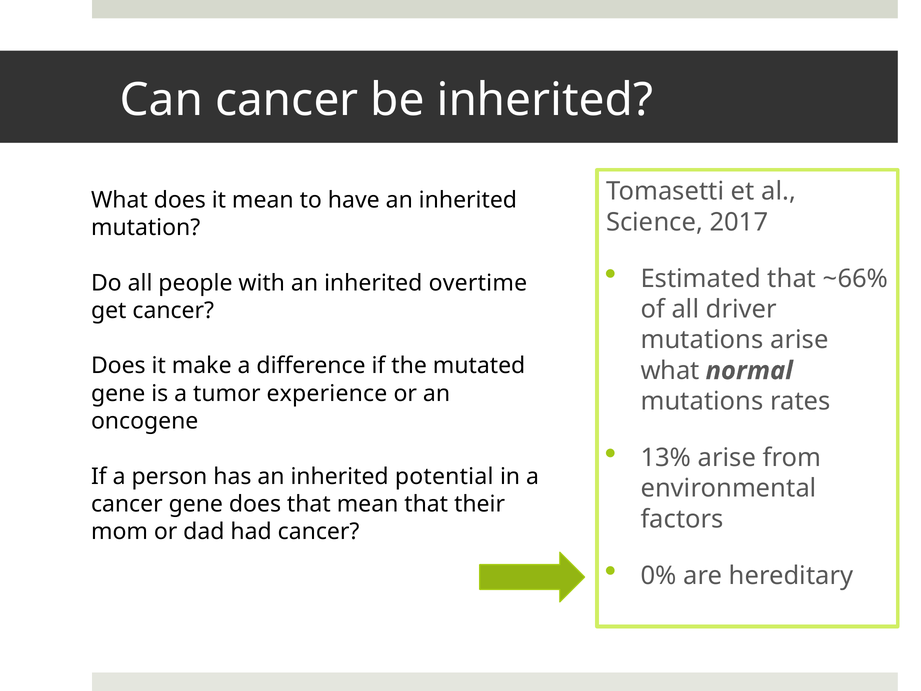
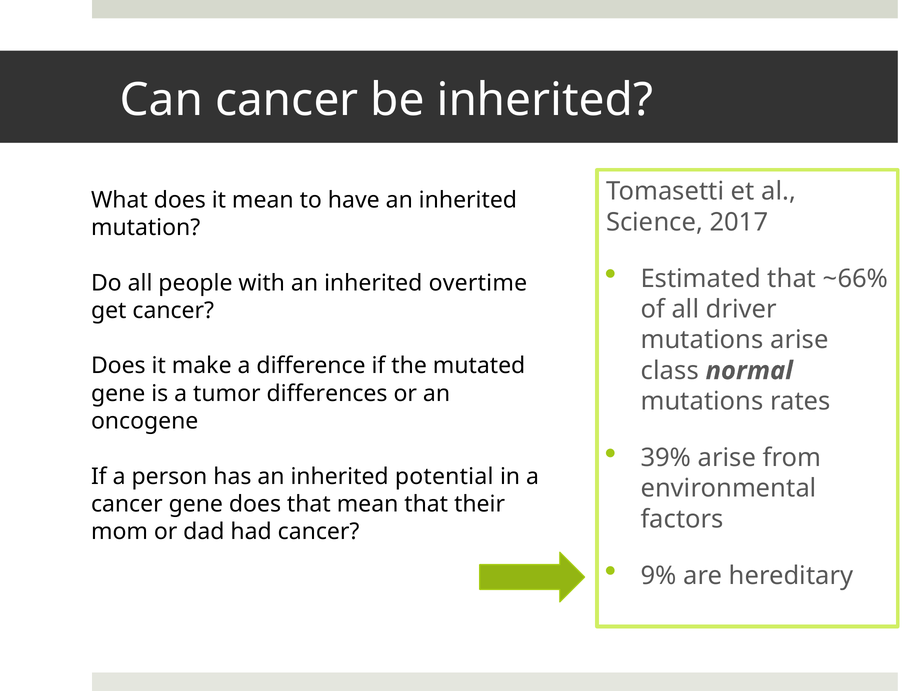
what at (670, 371): what -> class
experience: experience -> differences
13%: 13% -> 39%
0%: 0% -> 9%
